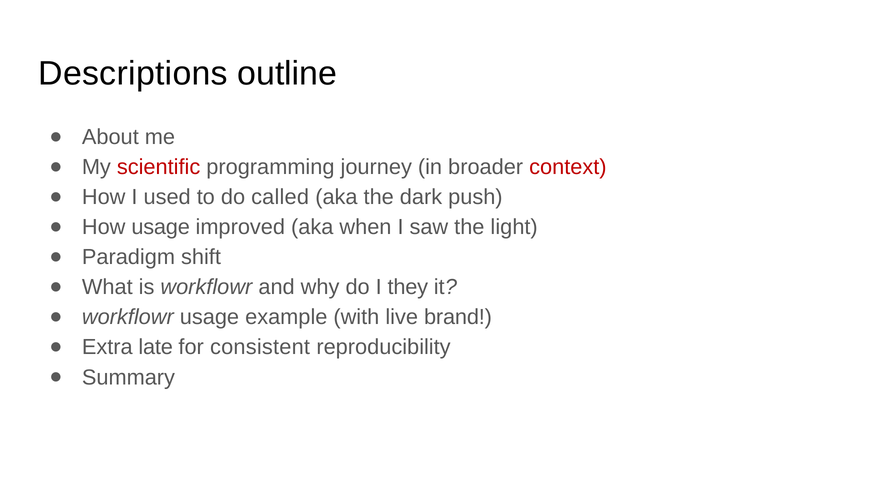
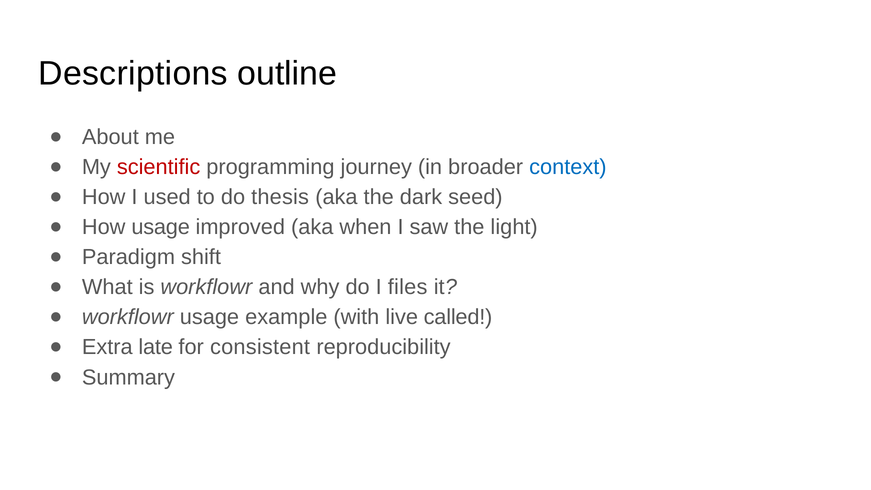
context colour: red -> blue
called: called -> thesis
push: push -> seed
they: they -> files
brand: brand -> called
